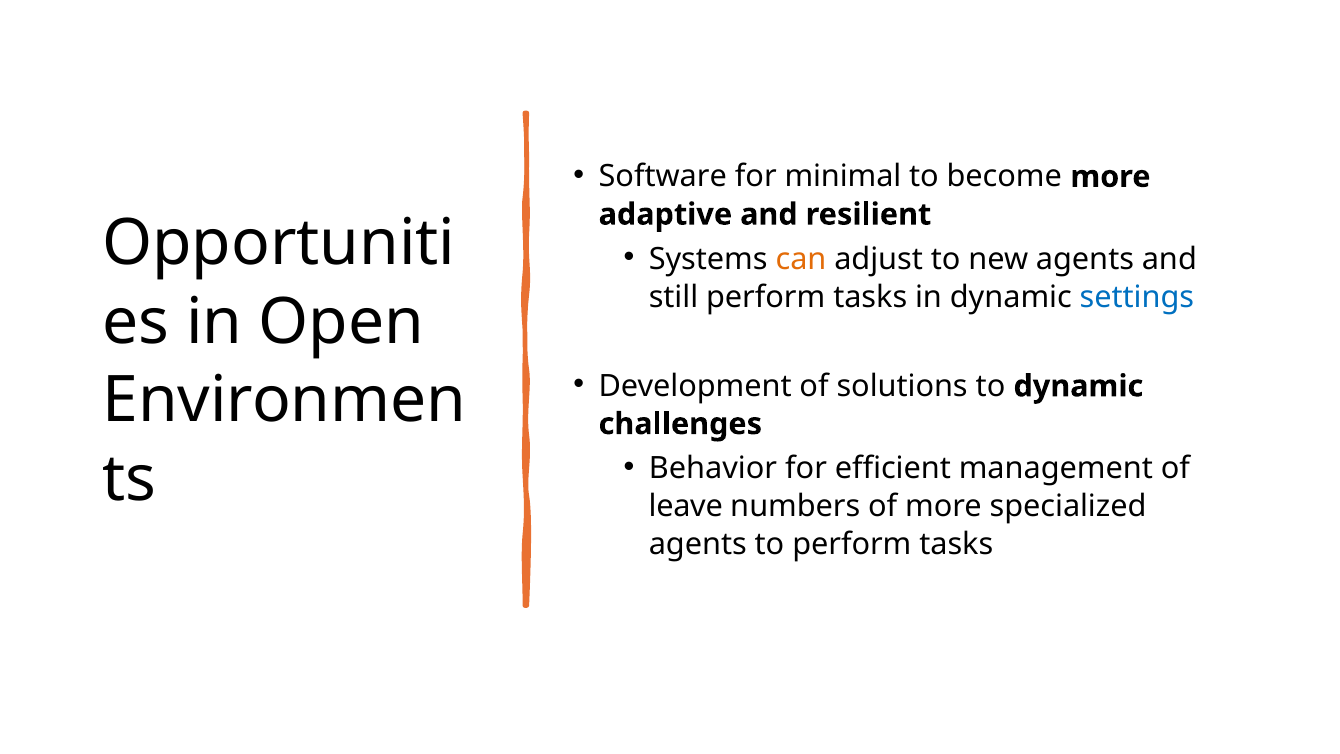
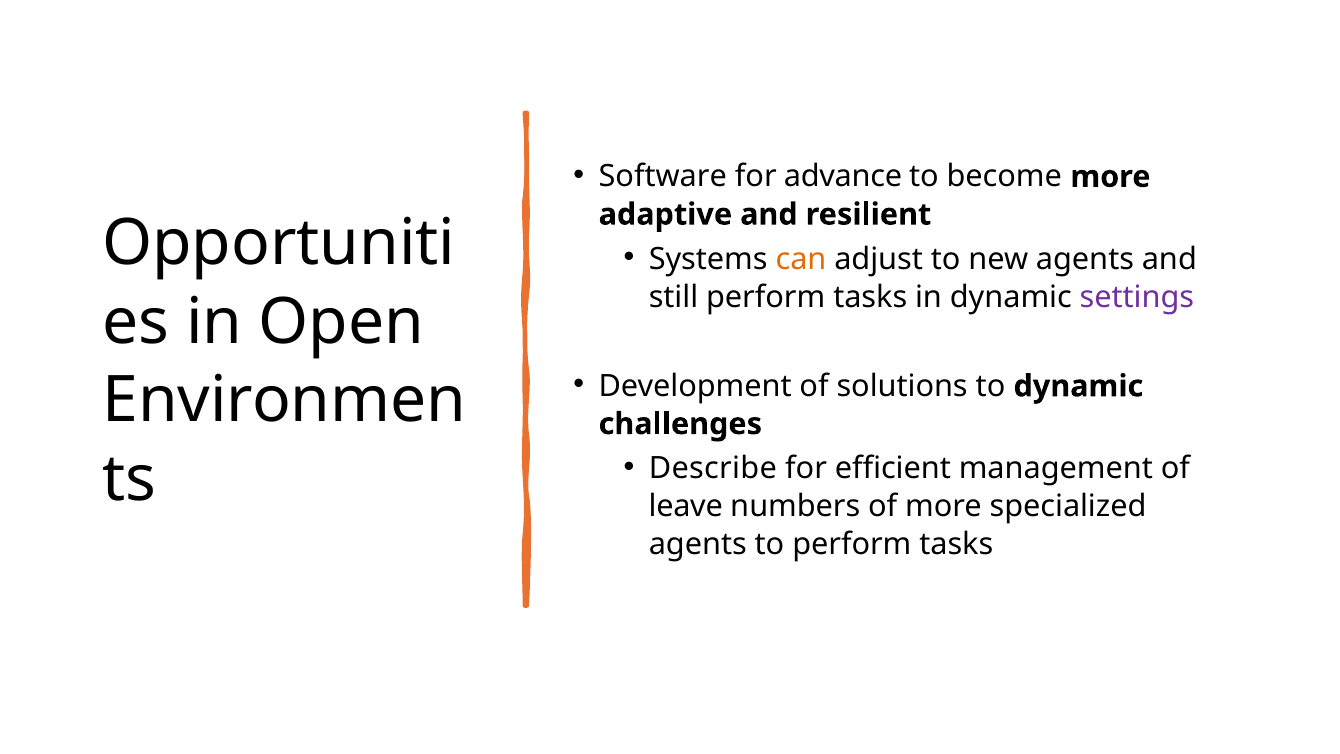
minimal: minimal -> advance
settings colour: blue -> purple
Behavior: Behavior -> Describe
